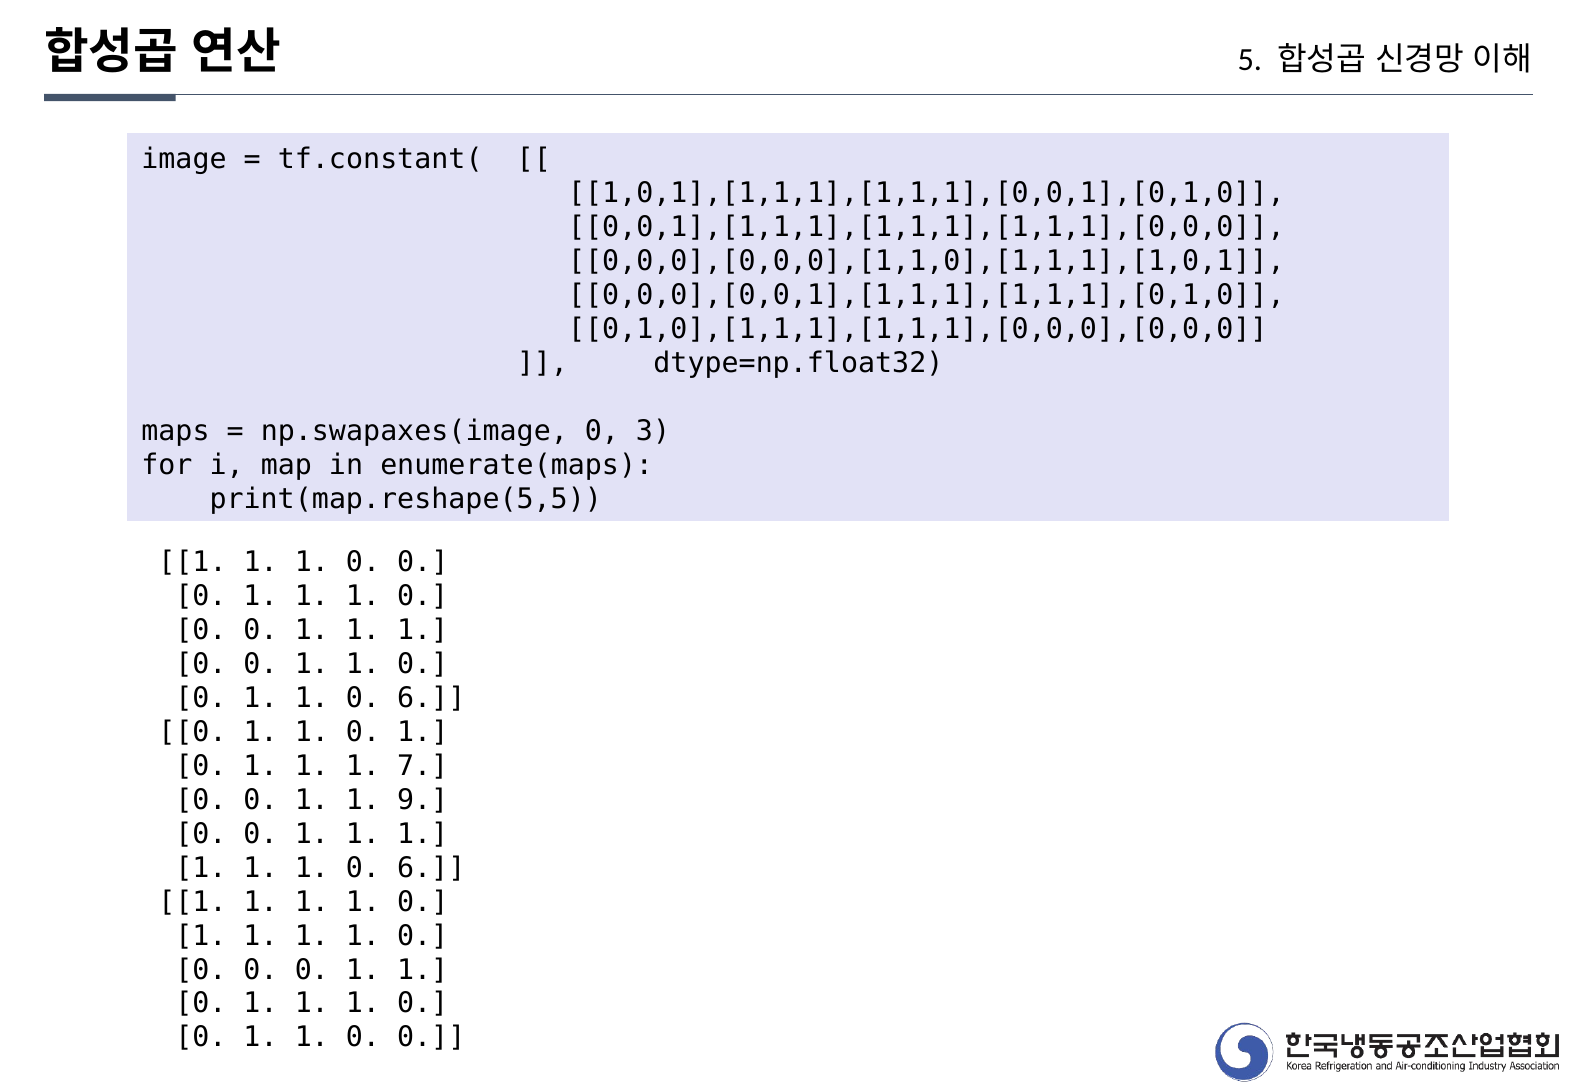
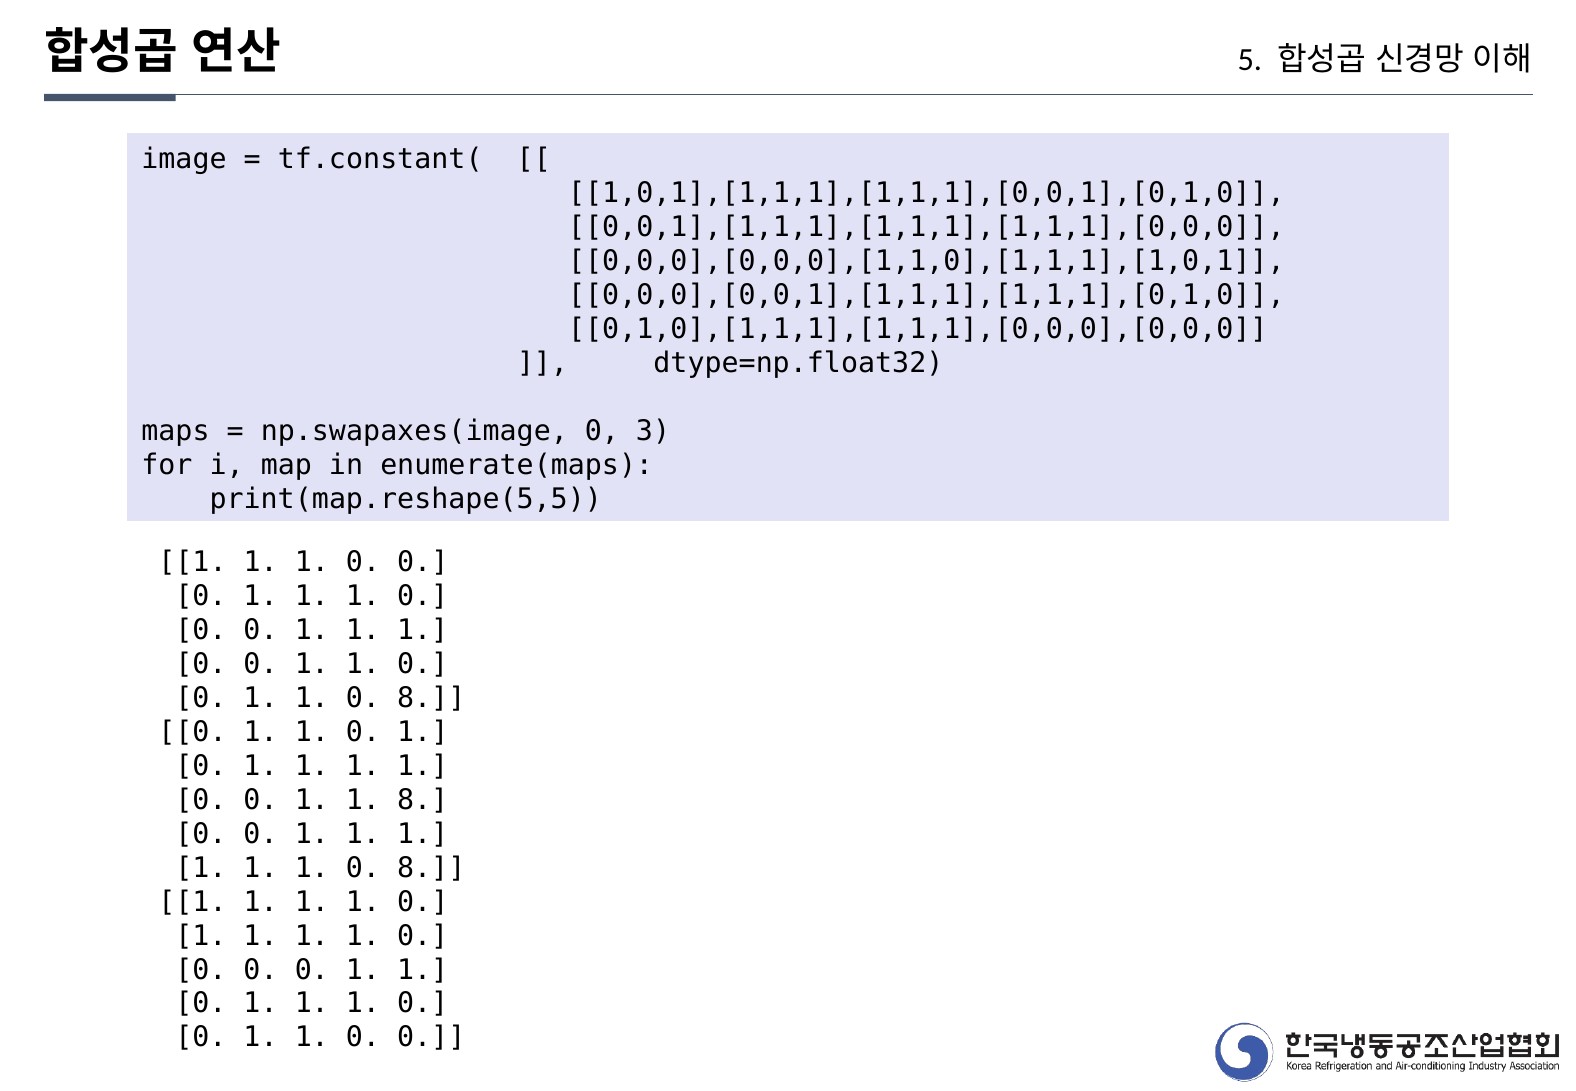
6 at (431, 698): 6 -> 8
7 at (423, 766): 7 -> 1
1 9: 9 -> 8
6 at (431, 868): 6 -> 8
